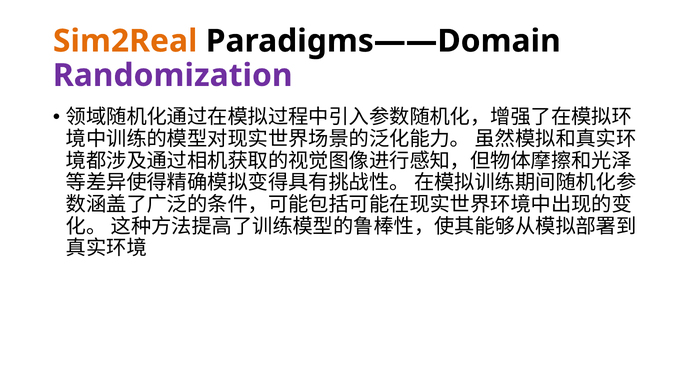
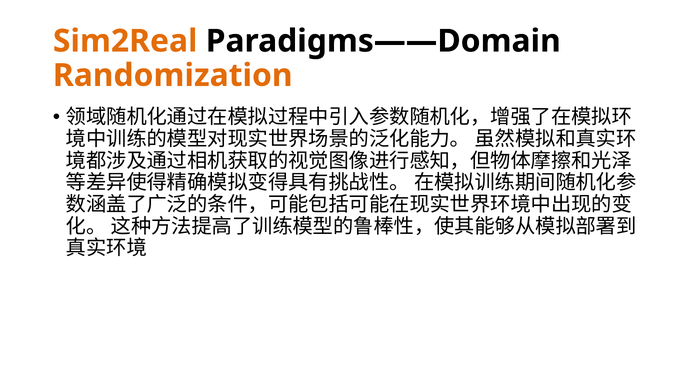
Randomization colour: purple -> orange
